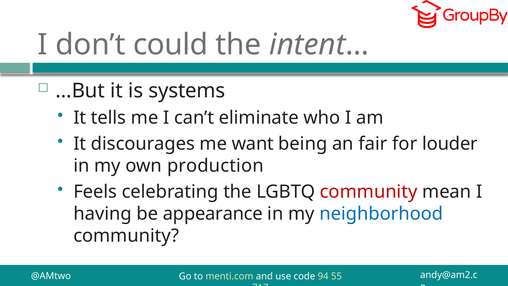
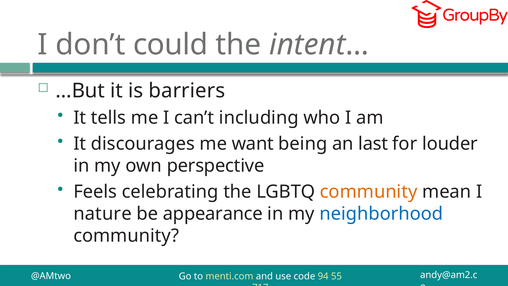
systems: systems -> barriers
eliminate: eliminate -> including
fair: fair -> last
production: production -> perspective
community at (369, 192) colour: red -> orange
having: having -> nature
